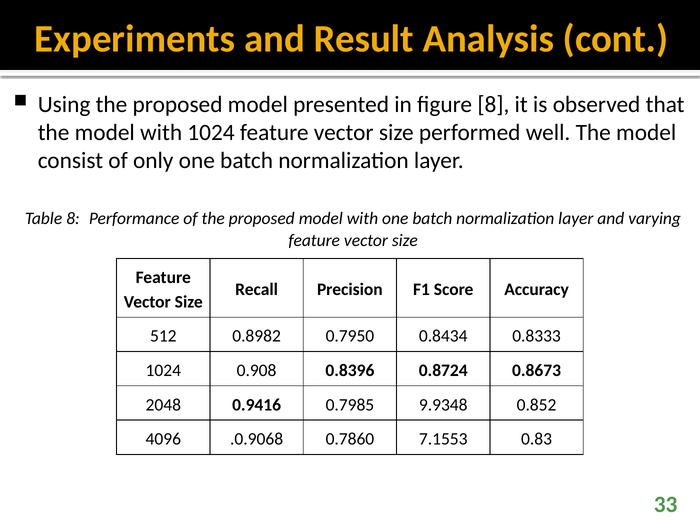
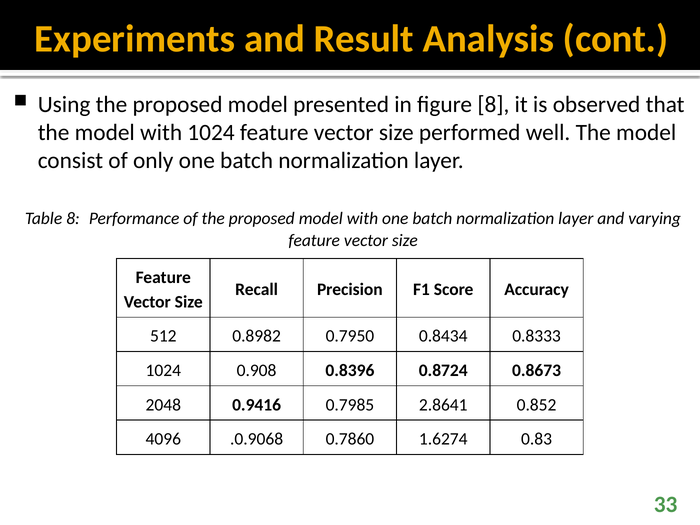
9.9348: 9.9348 -> 2.8641
7.1553: 7.1553 -> 1.6274
